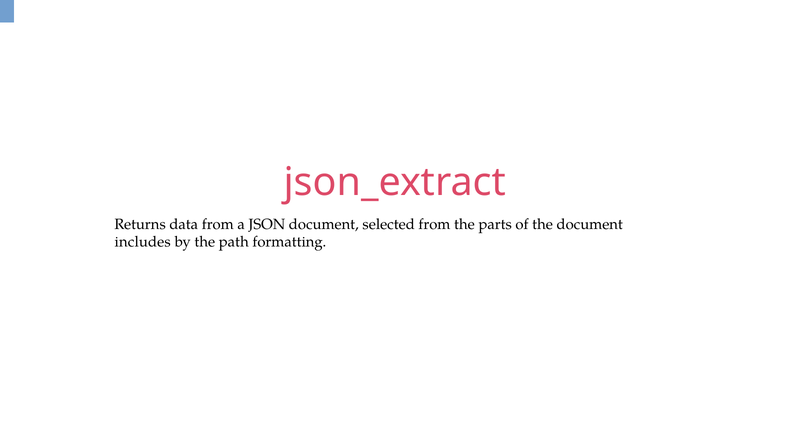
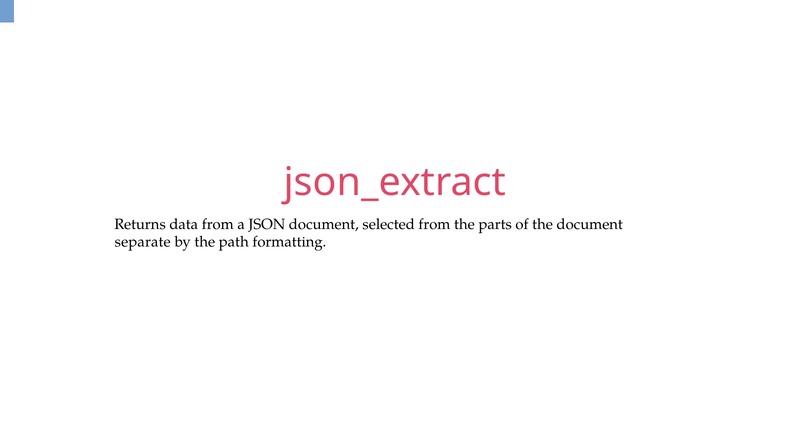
includes: includes -> separate
